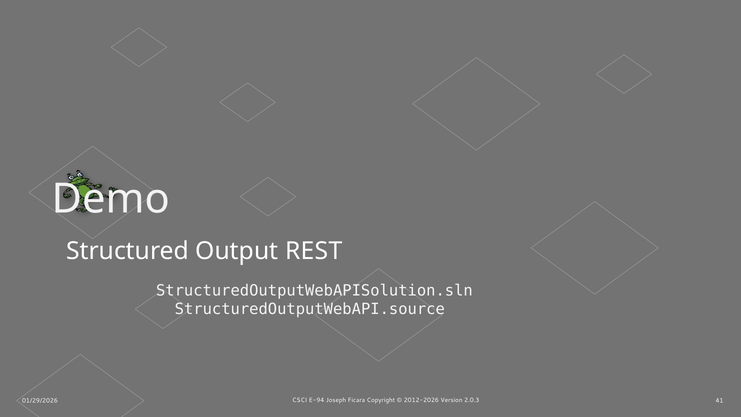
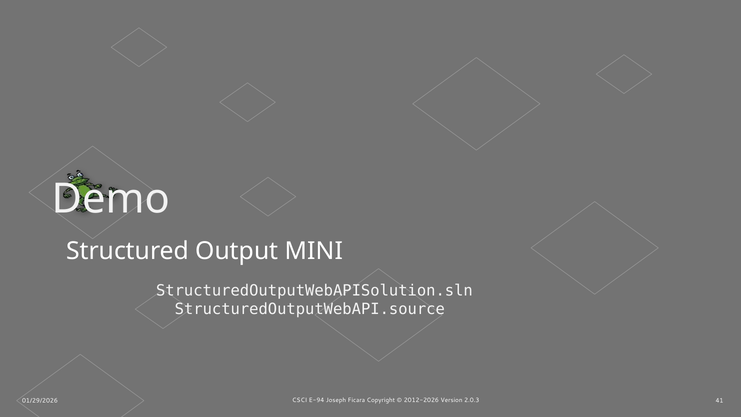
REST: REST -> MINI
